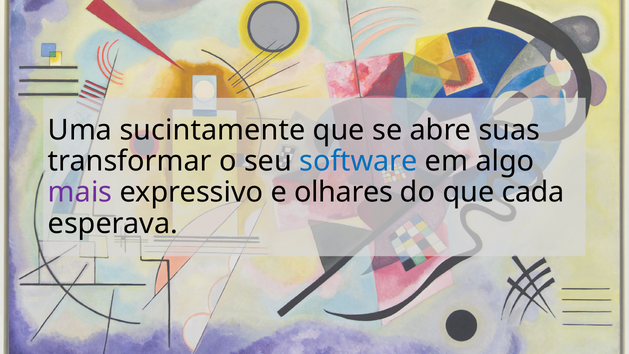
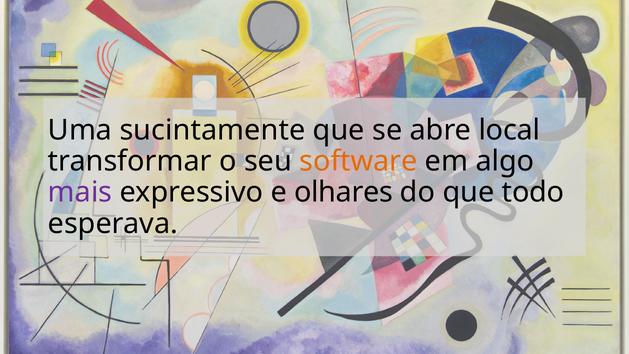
suas: suas -> local
software colour: blue -> orange
cada: cada -> todo
